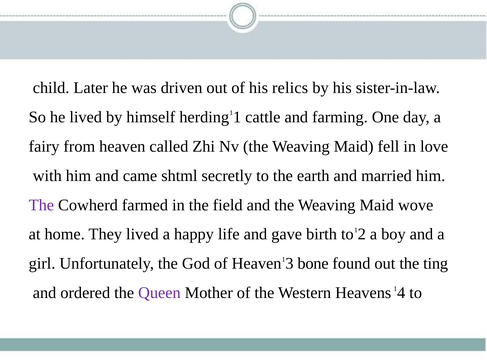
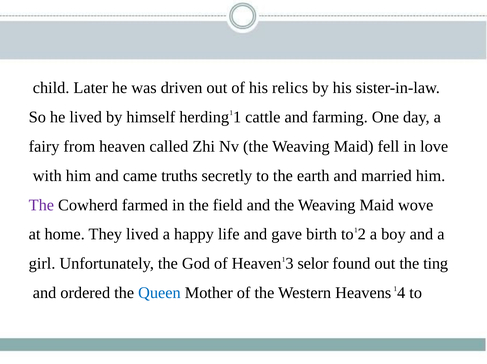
shtml: shtml -> truths
bone: bone -> selor
Queen colour: purple -> blue
